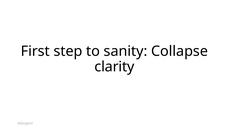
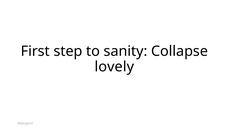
clarity: clarity -> lovely
